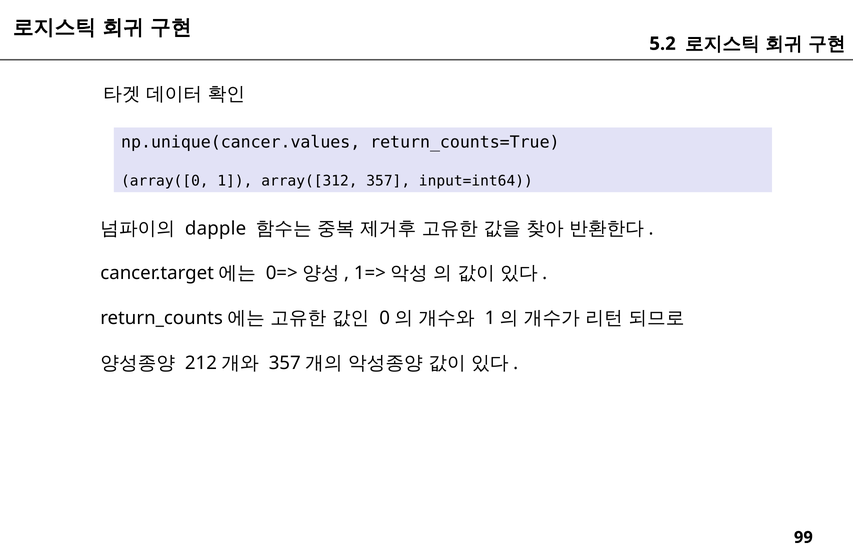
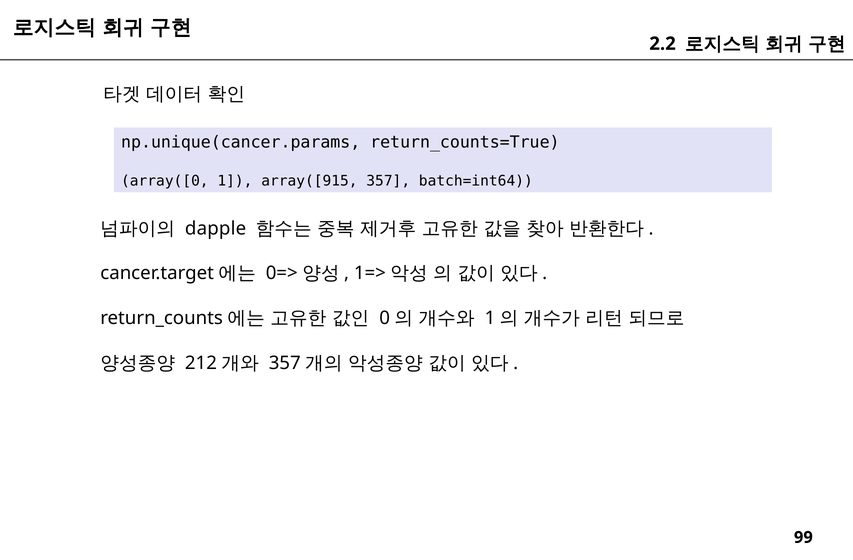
5.2: 5.2 -> 2.2
np.unique(cancer.values: np.unique(cancer.values -> np.unique(cancer.params
array([312: array([312 -> array([915
input=int64: input=int64 -> batch=int64
